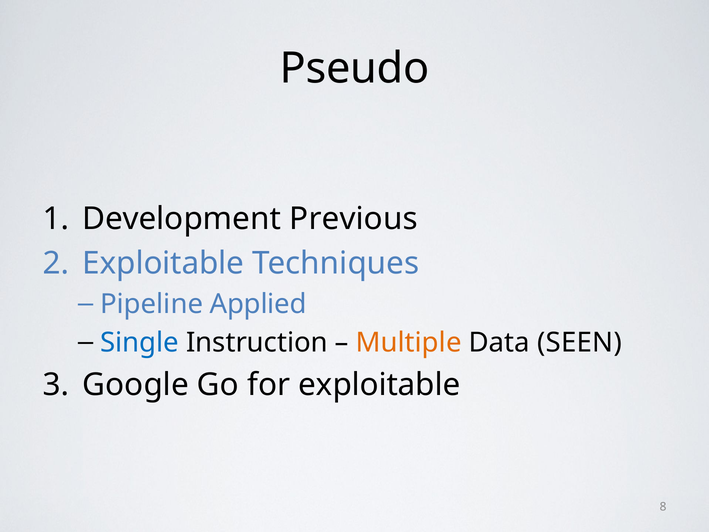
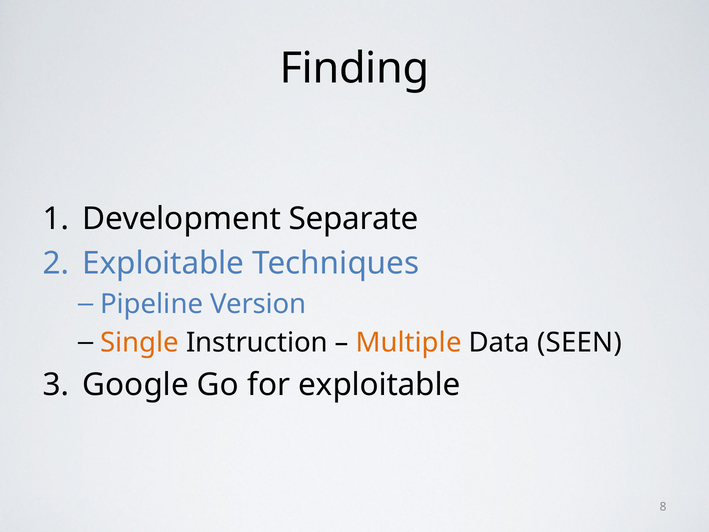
Pseudo: Pseudo -> Finding
Previous: Previous -> Separate
Applied: Applied -> Version
Single colour: blue -> orange
